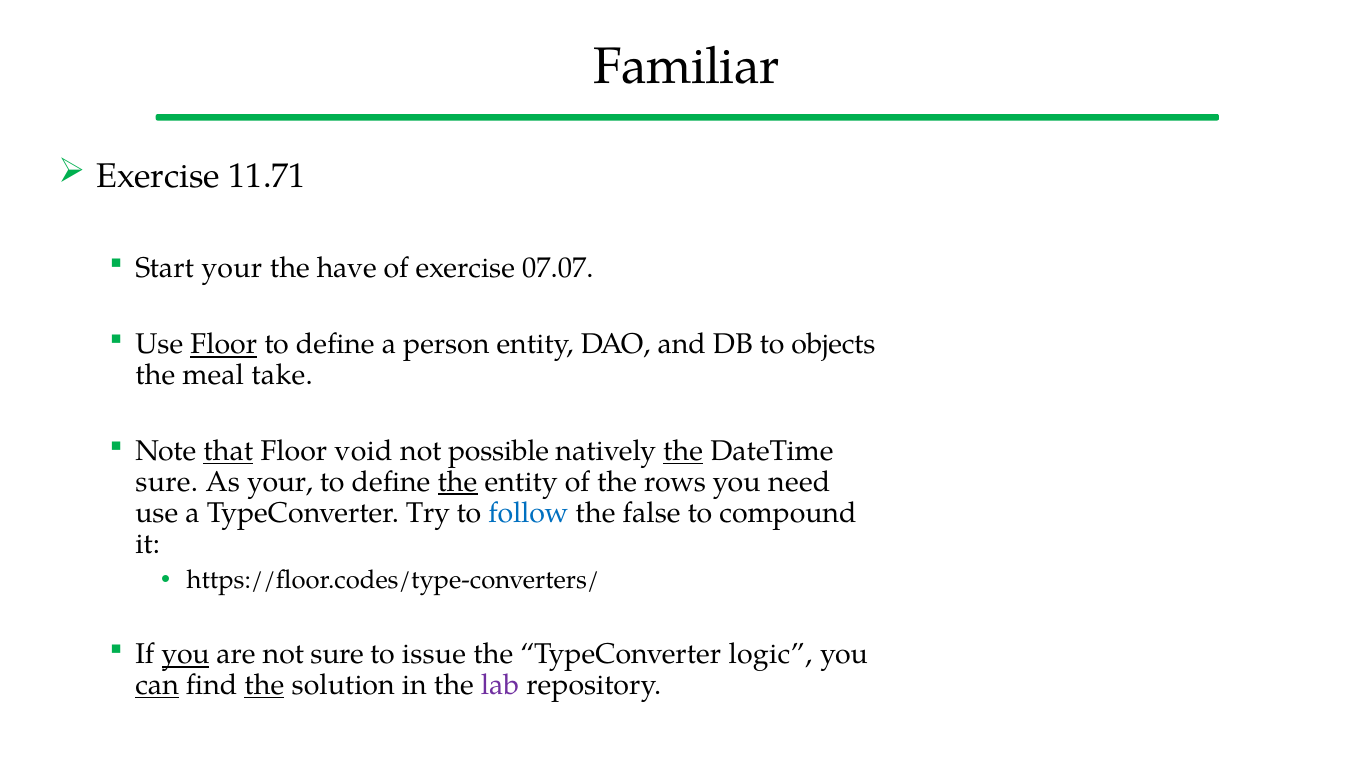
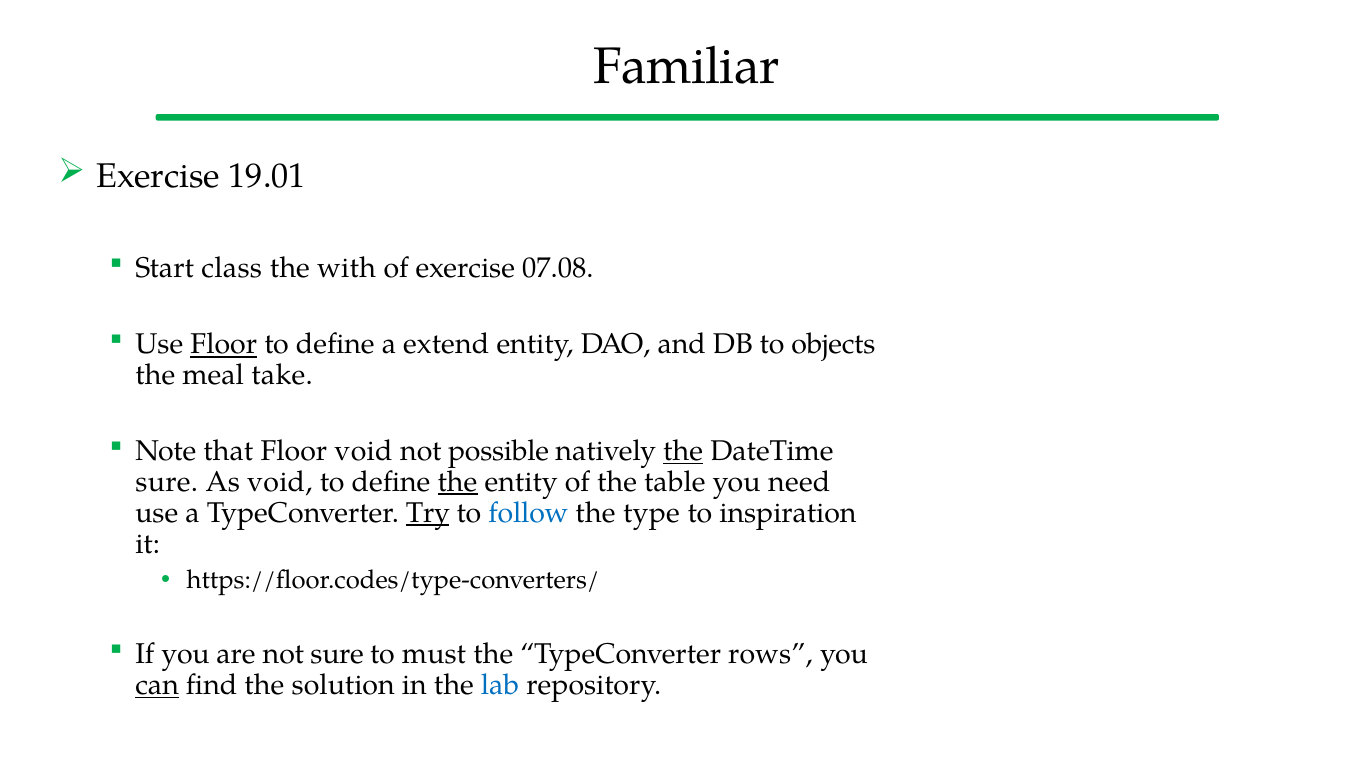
11.71: 11.71 -> 19.01
Start your: your -> class
have: have -> with
07.07: 07.07 -> 07.08
person: person -> extend
that underline: present -> none
As your: your -> void
rows: rows -> table
Try underline: none -> present
false: false -> type
compound: compound -> inspiration
you at (185, 654) underline: present -> none
issue: issue -> must
logic: logic -> rows
the at (264, 685) underline: present -> none
lab colour: purple -> blue
